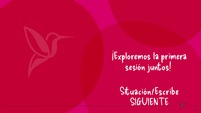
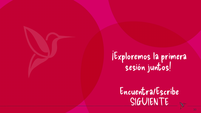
Situación/Escribe: Situación/Escribe -> Encuentra/Escribe
